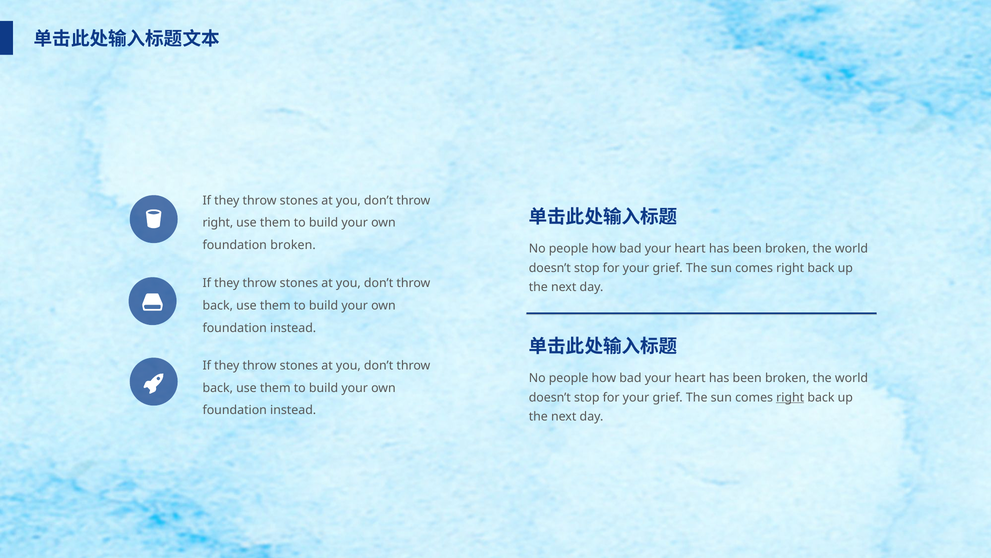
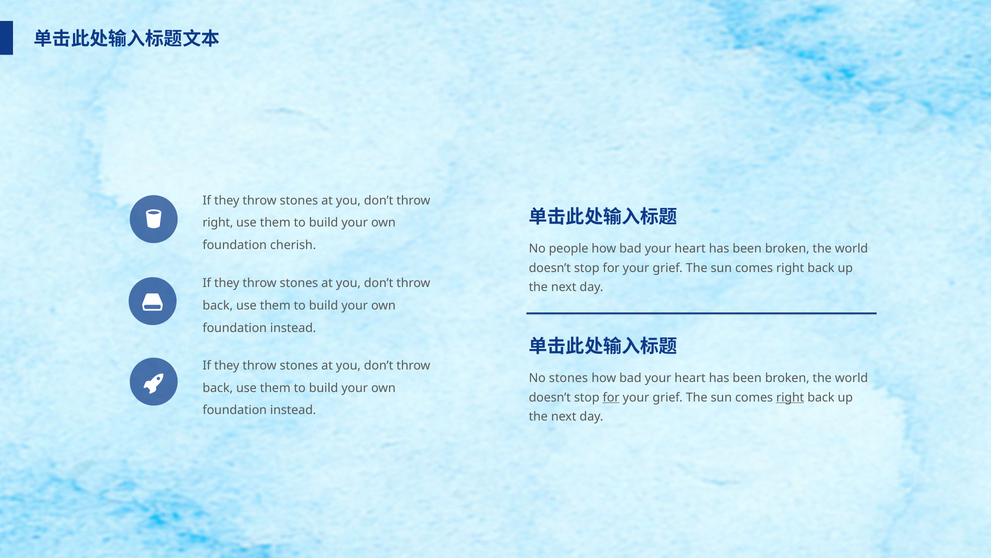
foundation broken: broken -> cherish
people at (569, 378): people -> stones
for at (611, 397) underline: none -> present
